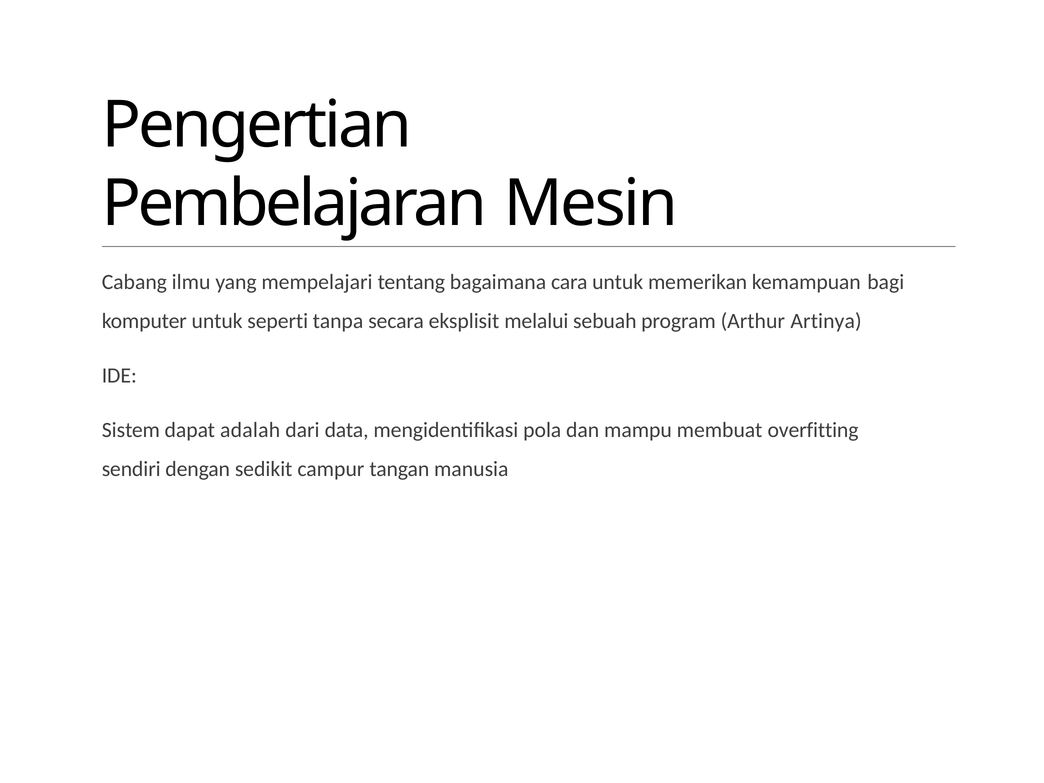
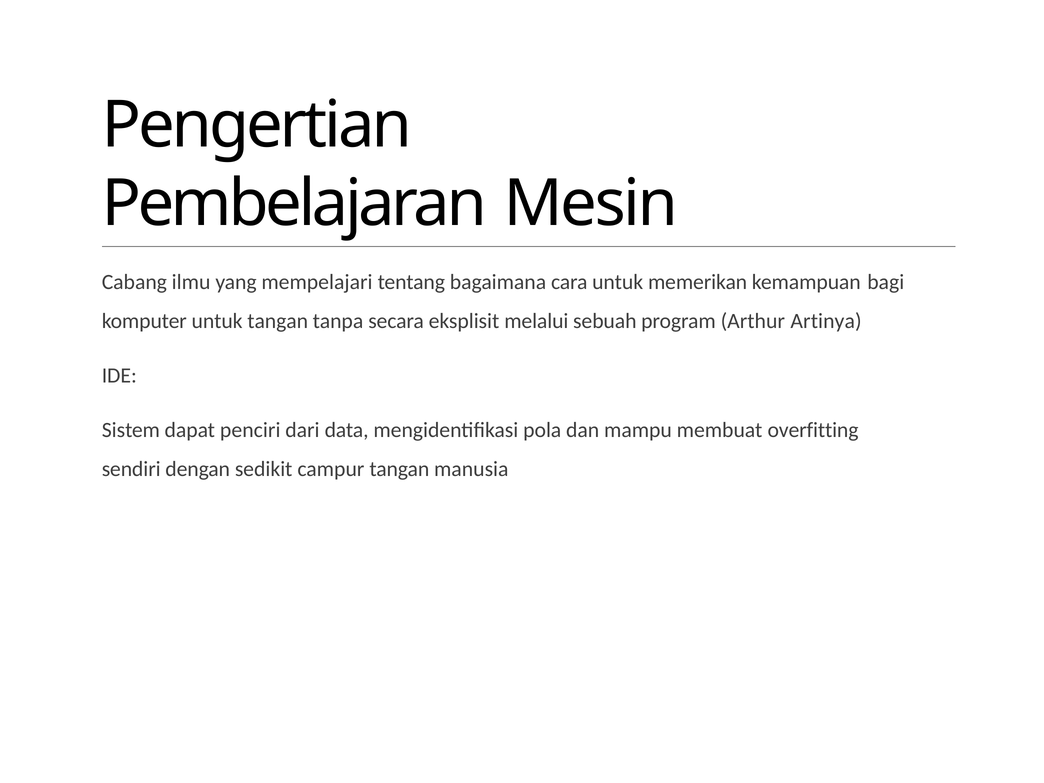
untuk seperti: seperti -> tangan
adalah: adalah -> penciri
